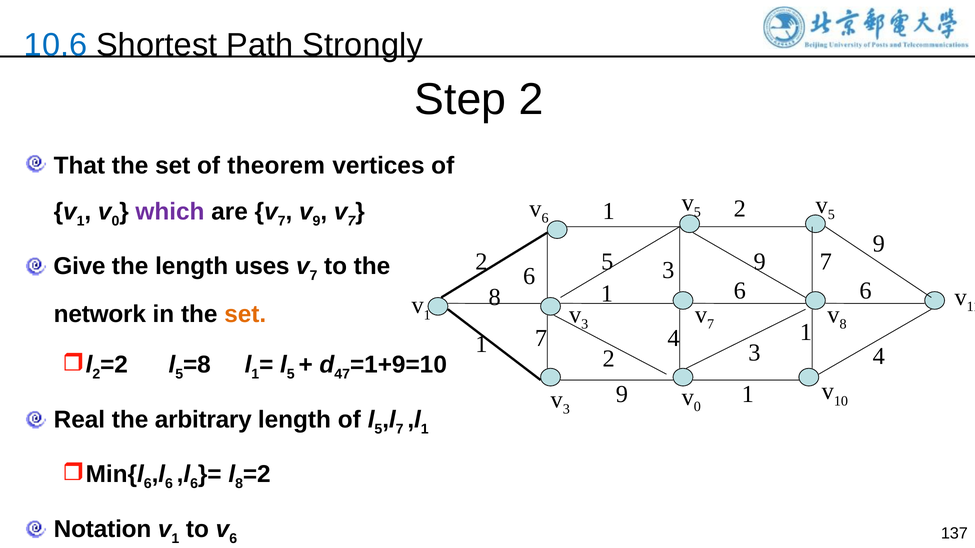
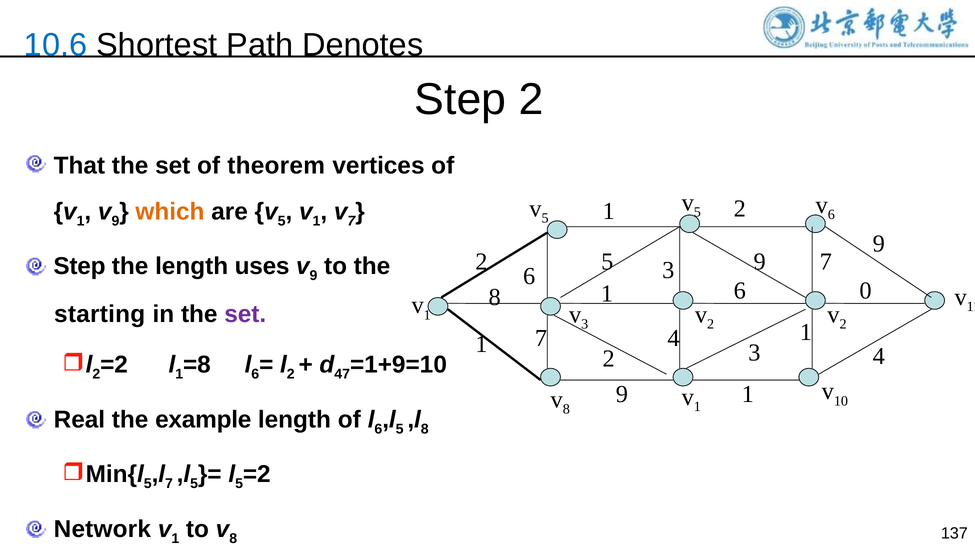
Strongly: Strongly -> Denotes
5 at (831, 215): 5 -> 6
6 at (545, 218): 6 -> 5
0 at (115, 221): 0 -> 9
which colour: purple -> orange
7 at (282, 221): 7 -> 5
9 at (317, 221): 9 -> 1
Give at (79, 266): Give -> Step
7 at (313, 276): 7 -> 9
6 6: 6 -> 0
network: network -> starting
set at (245, 314) colour: orange -> purple
7 at (711, 324): 7 -> 2
8 at (843, 324): 8 -> 2
5 at (179, 375): 5 -> 1
1 at (255, 375): 1 -> 6
5 at (291, 375): 5 -> 2
0 at (697, 407): 0 -> 1
3 at (566, 410): 3 -> 8
arbitrary: arbitrary -> example
5 at (378, 429): 5 -> 6
7 at (400, 429): 7 -> 5
1 at (425, 429): 1 -> 8
6 at (148, 484): 6 -> 5
6 at (169, 484): 6 -> 7
6 at (194, 484): 6 -> 5
8 at (239, 484): 8 -> 5
Notation: Notation -> Network
6 at (233, 539): 6 -> 8
